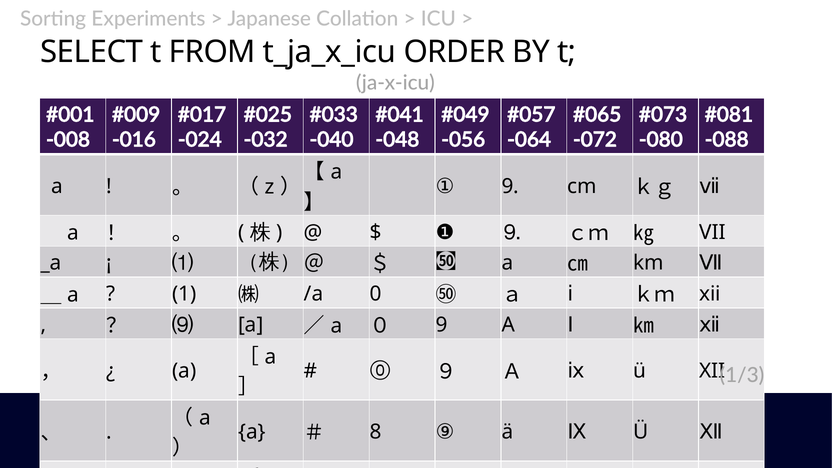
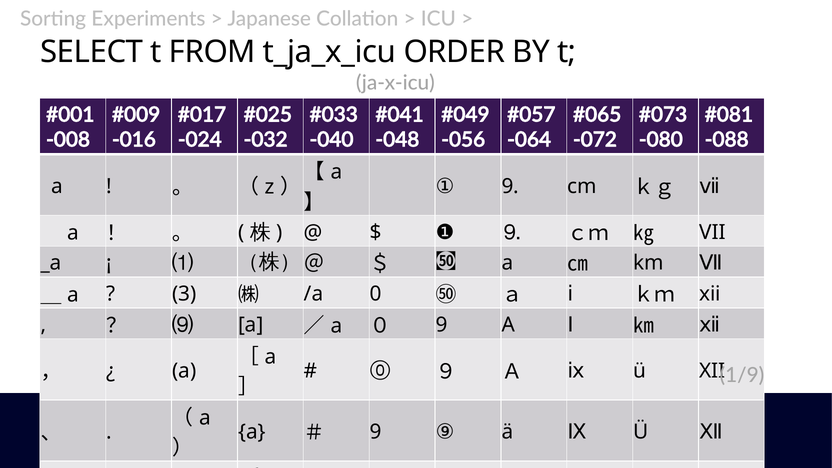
1: 1 -> 3
1/3: 1/3 -> 1/9
8 at (376, 432): 8 -> 9
